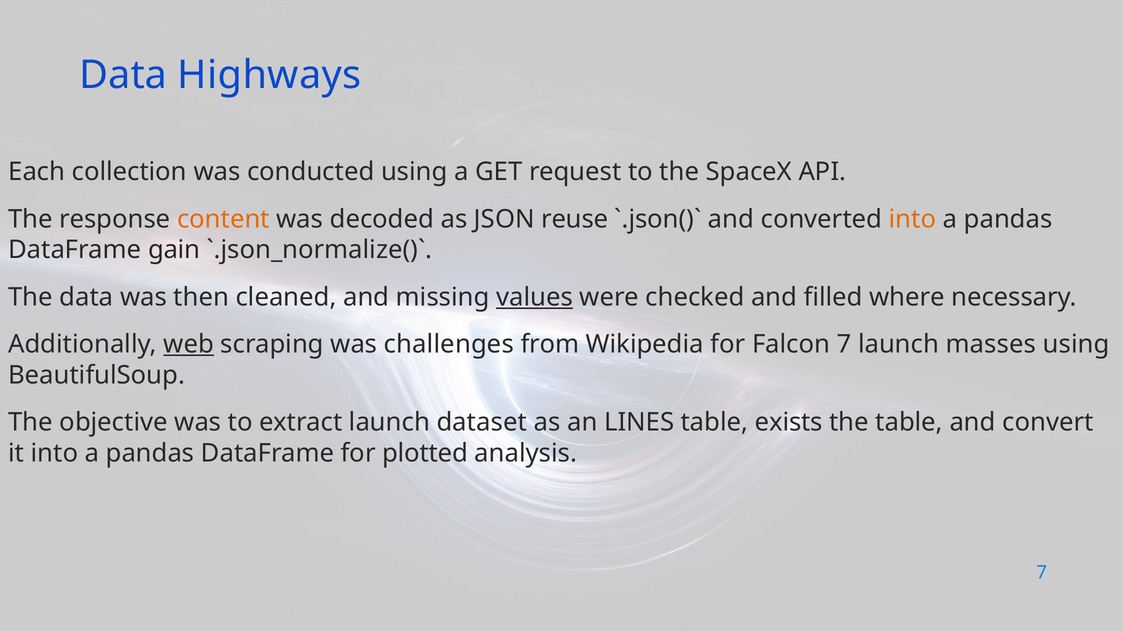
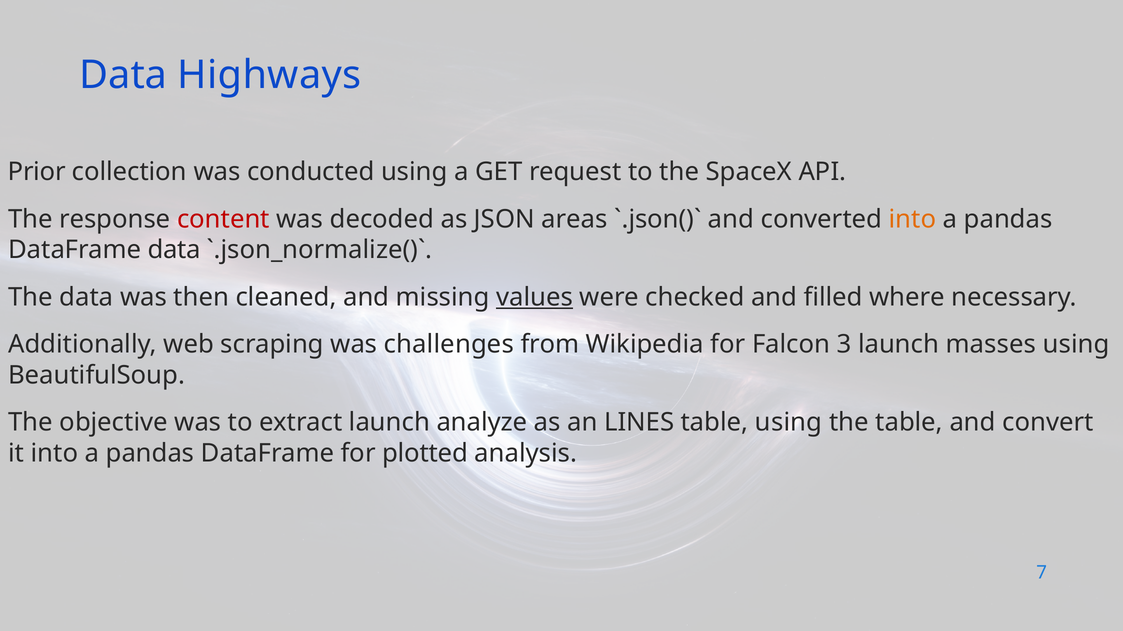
Each: Each -> Prior
content colour: orange -> red
reuse: reuse -> areas
DataFrame gain: gain -> data
web underline: present -> none
Falcon 7: 7 -> 3
dataset: dataset -> analyze
table exists: exists -> using
